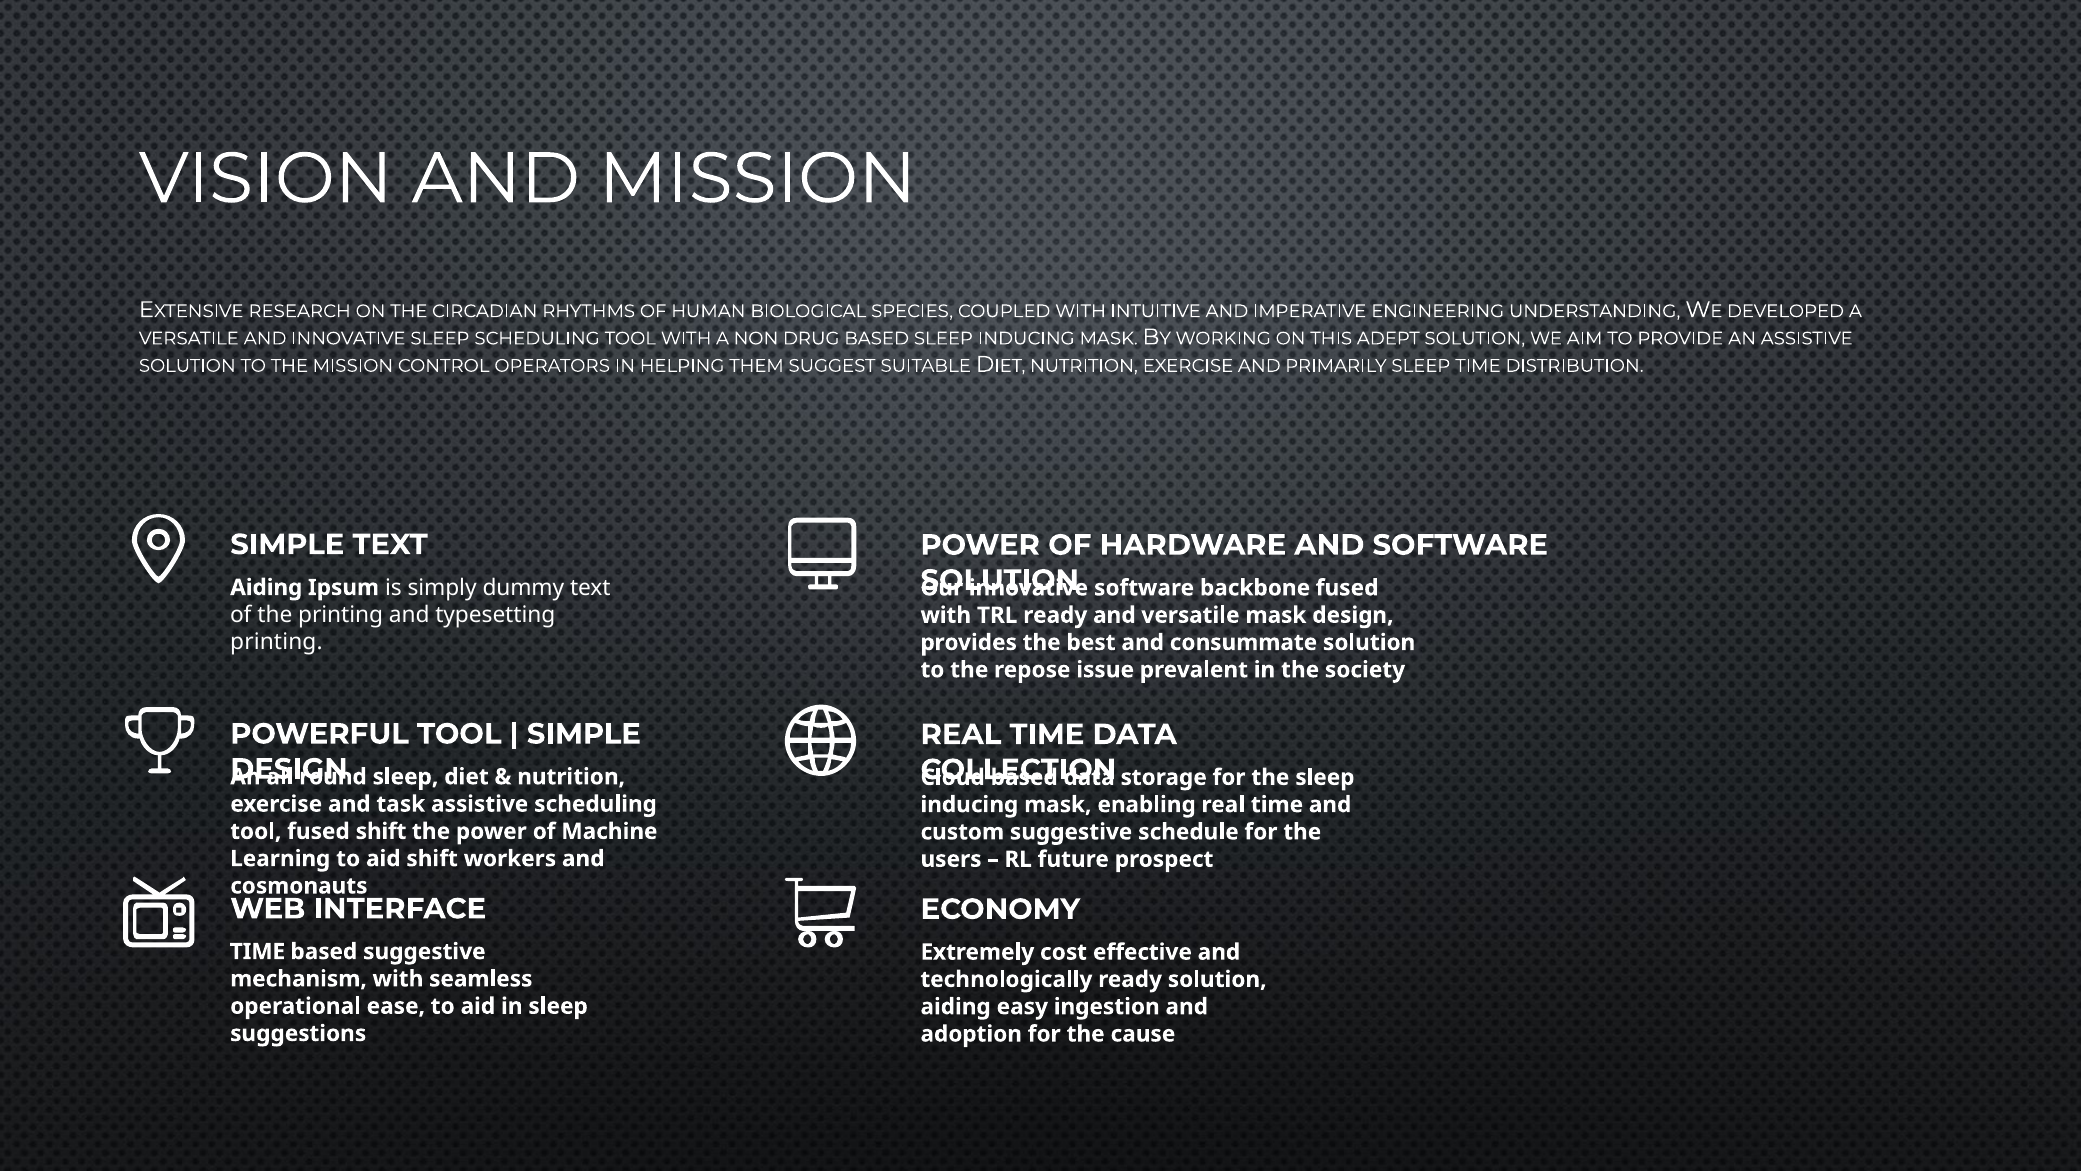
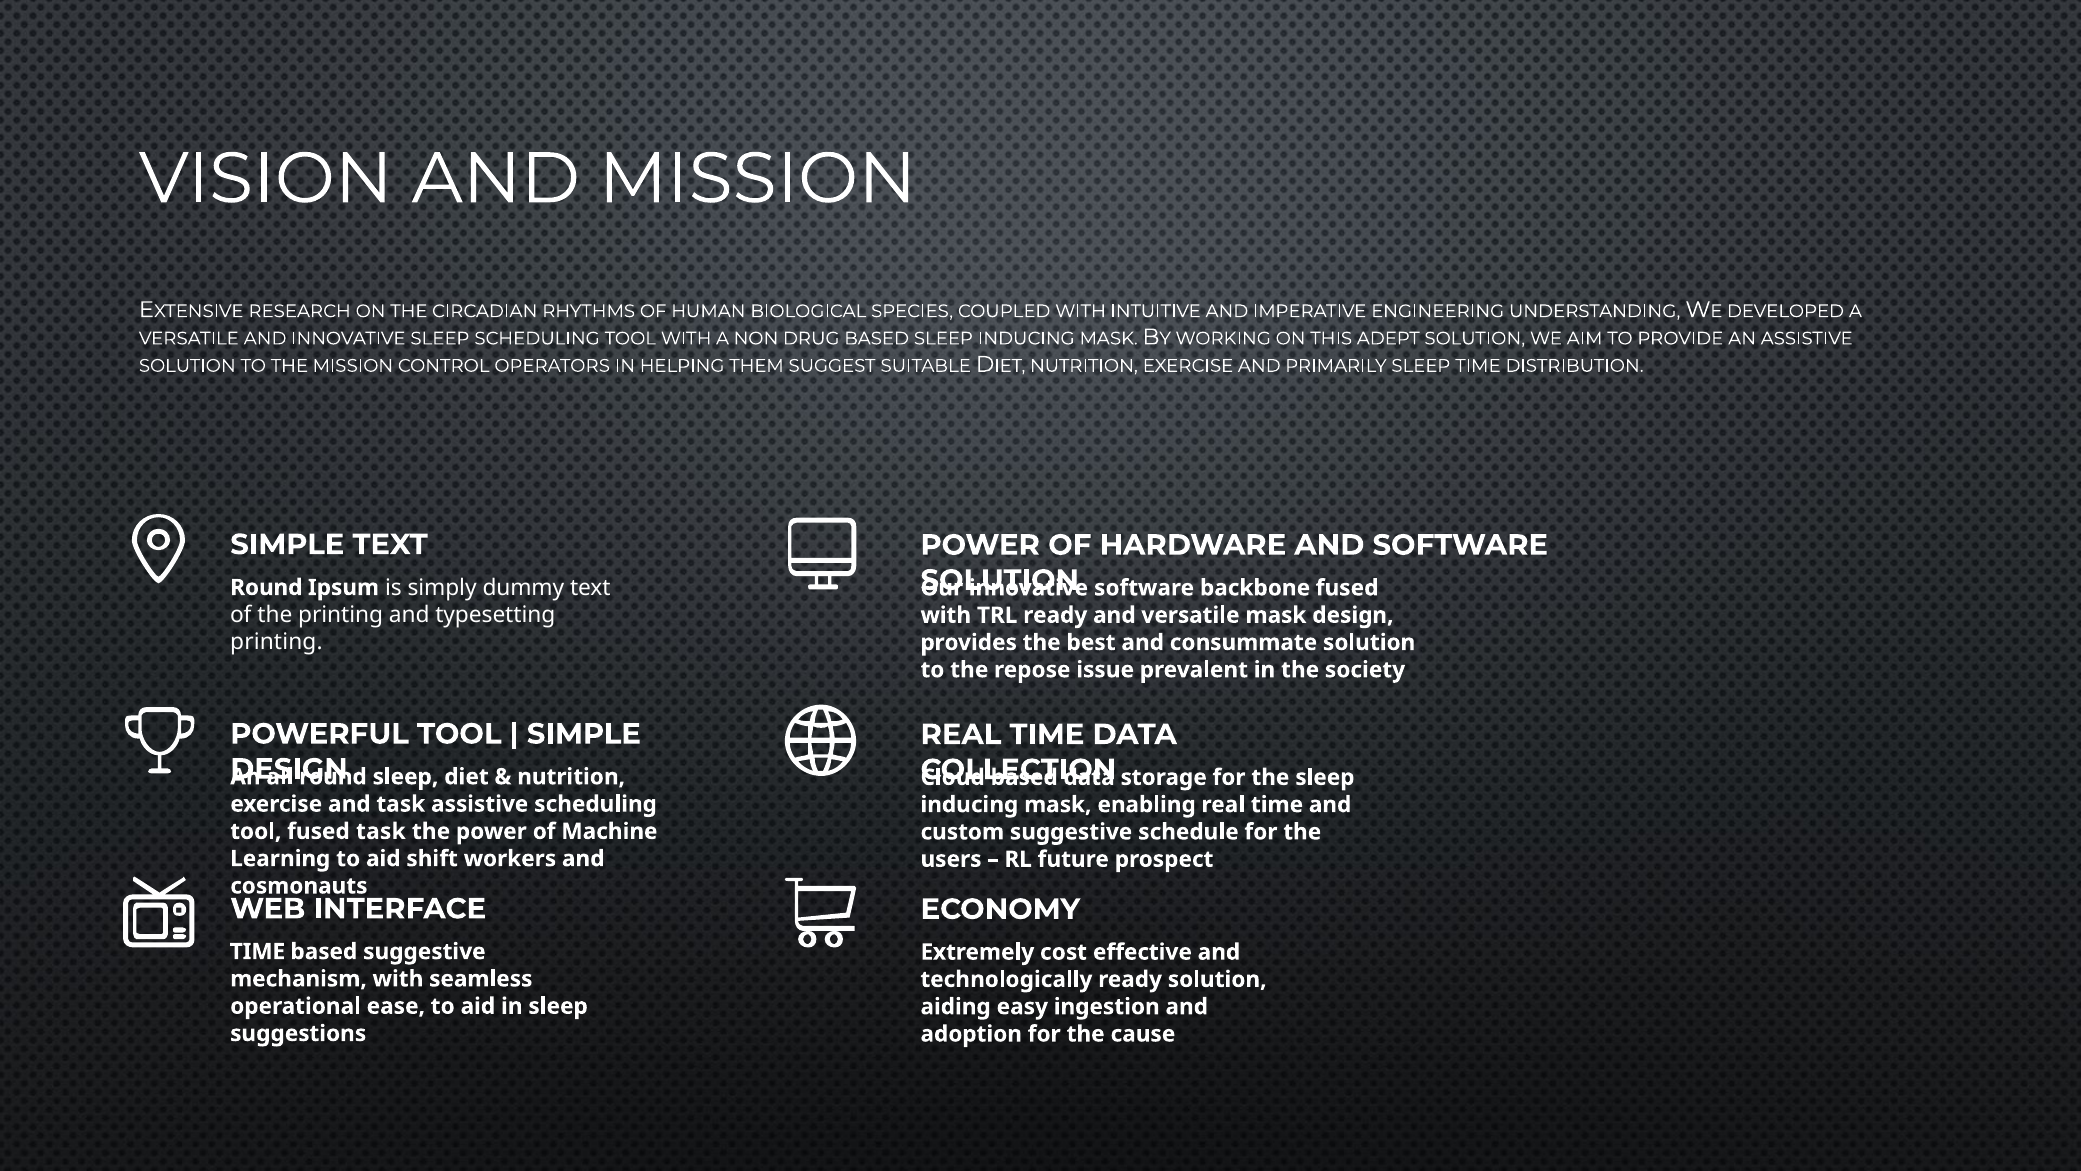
Aiding at (266, 587): Aiding -> Round
fused shift: shift -> task
